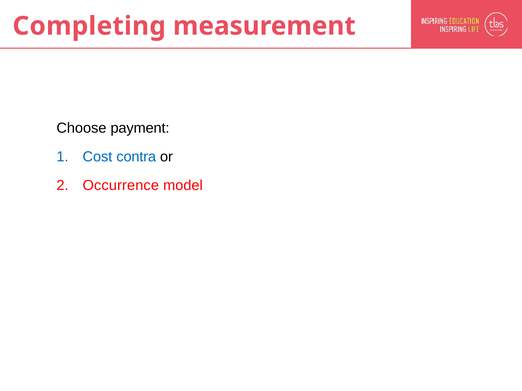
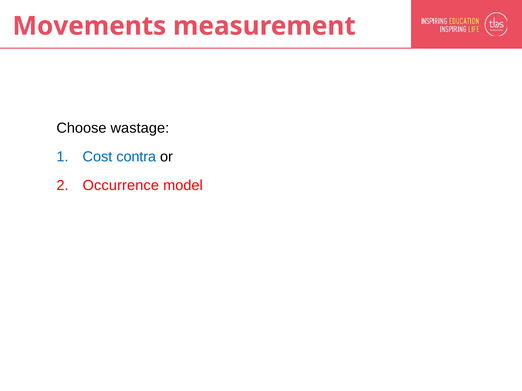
Completing: Completing -> Movements
payment: payment -> wastage
